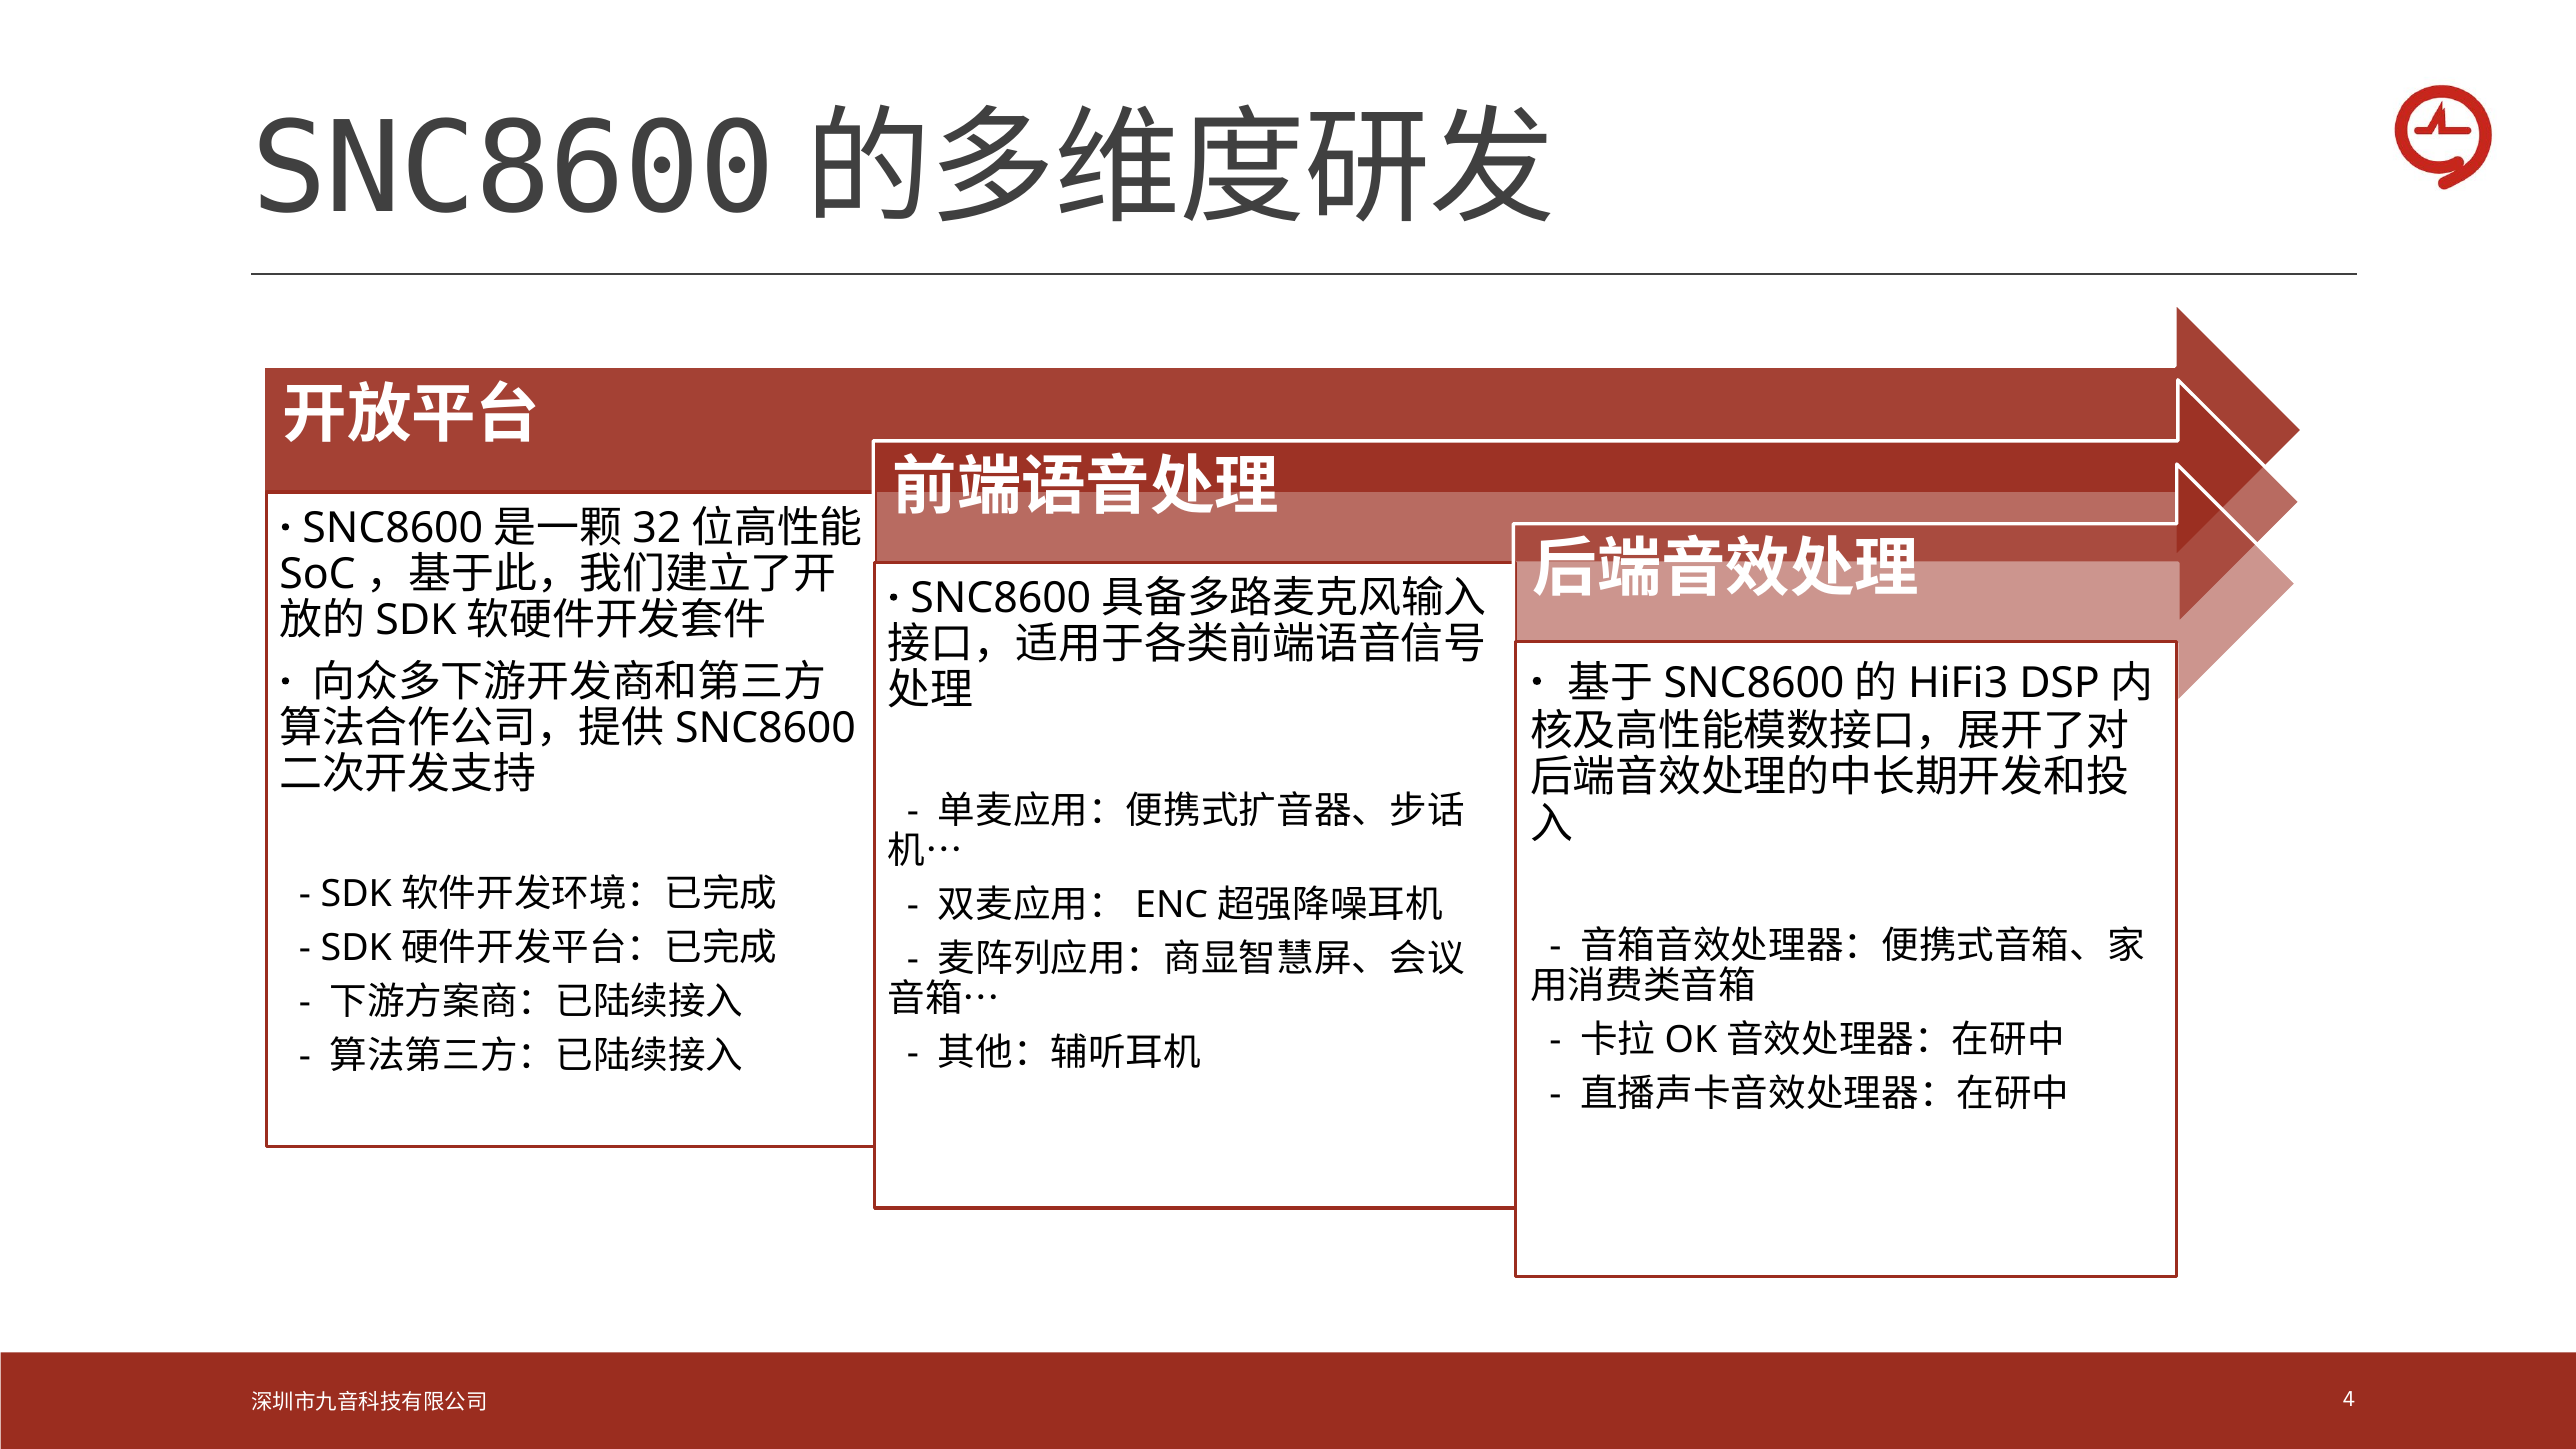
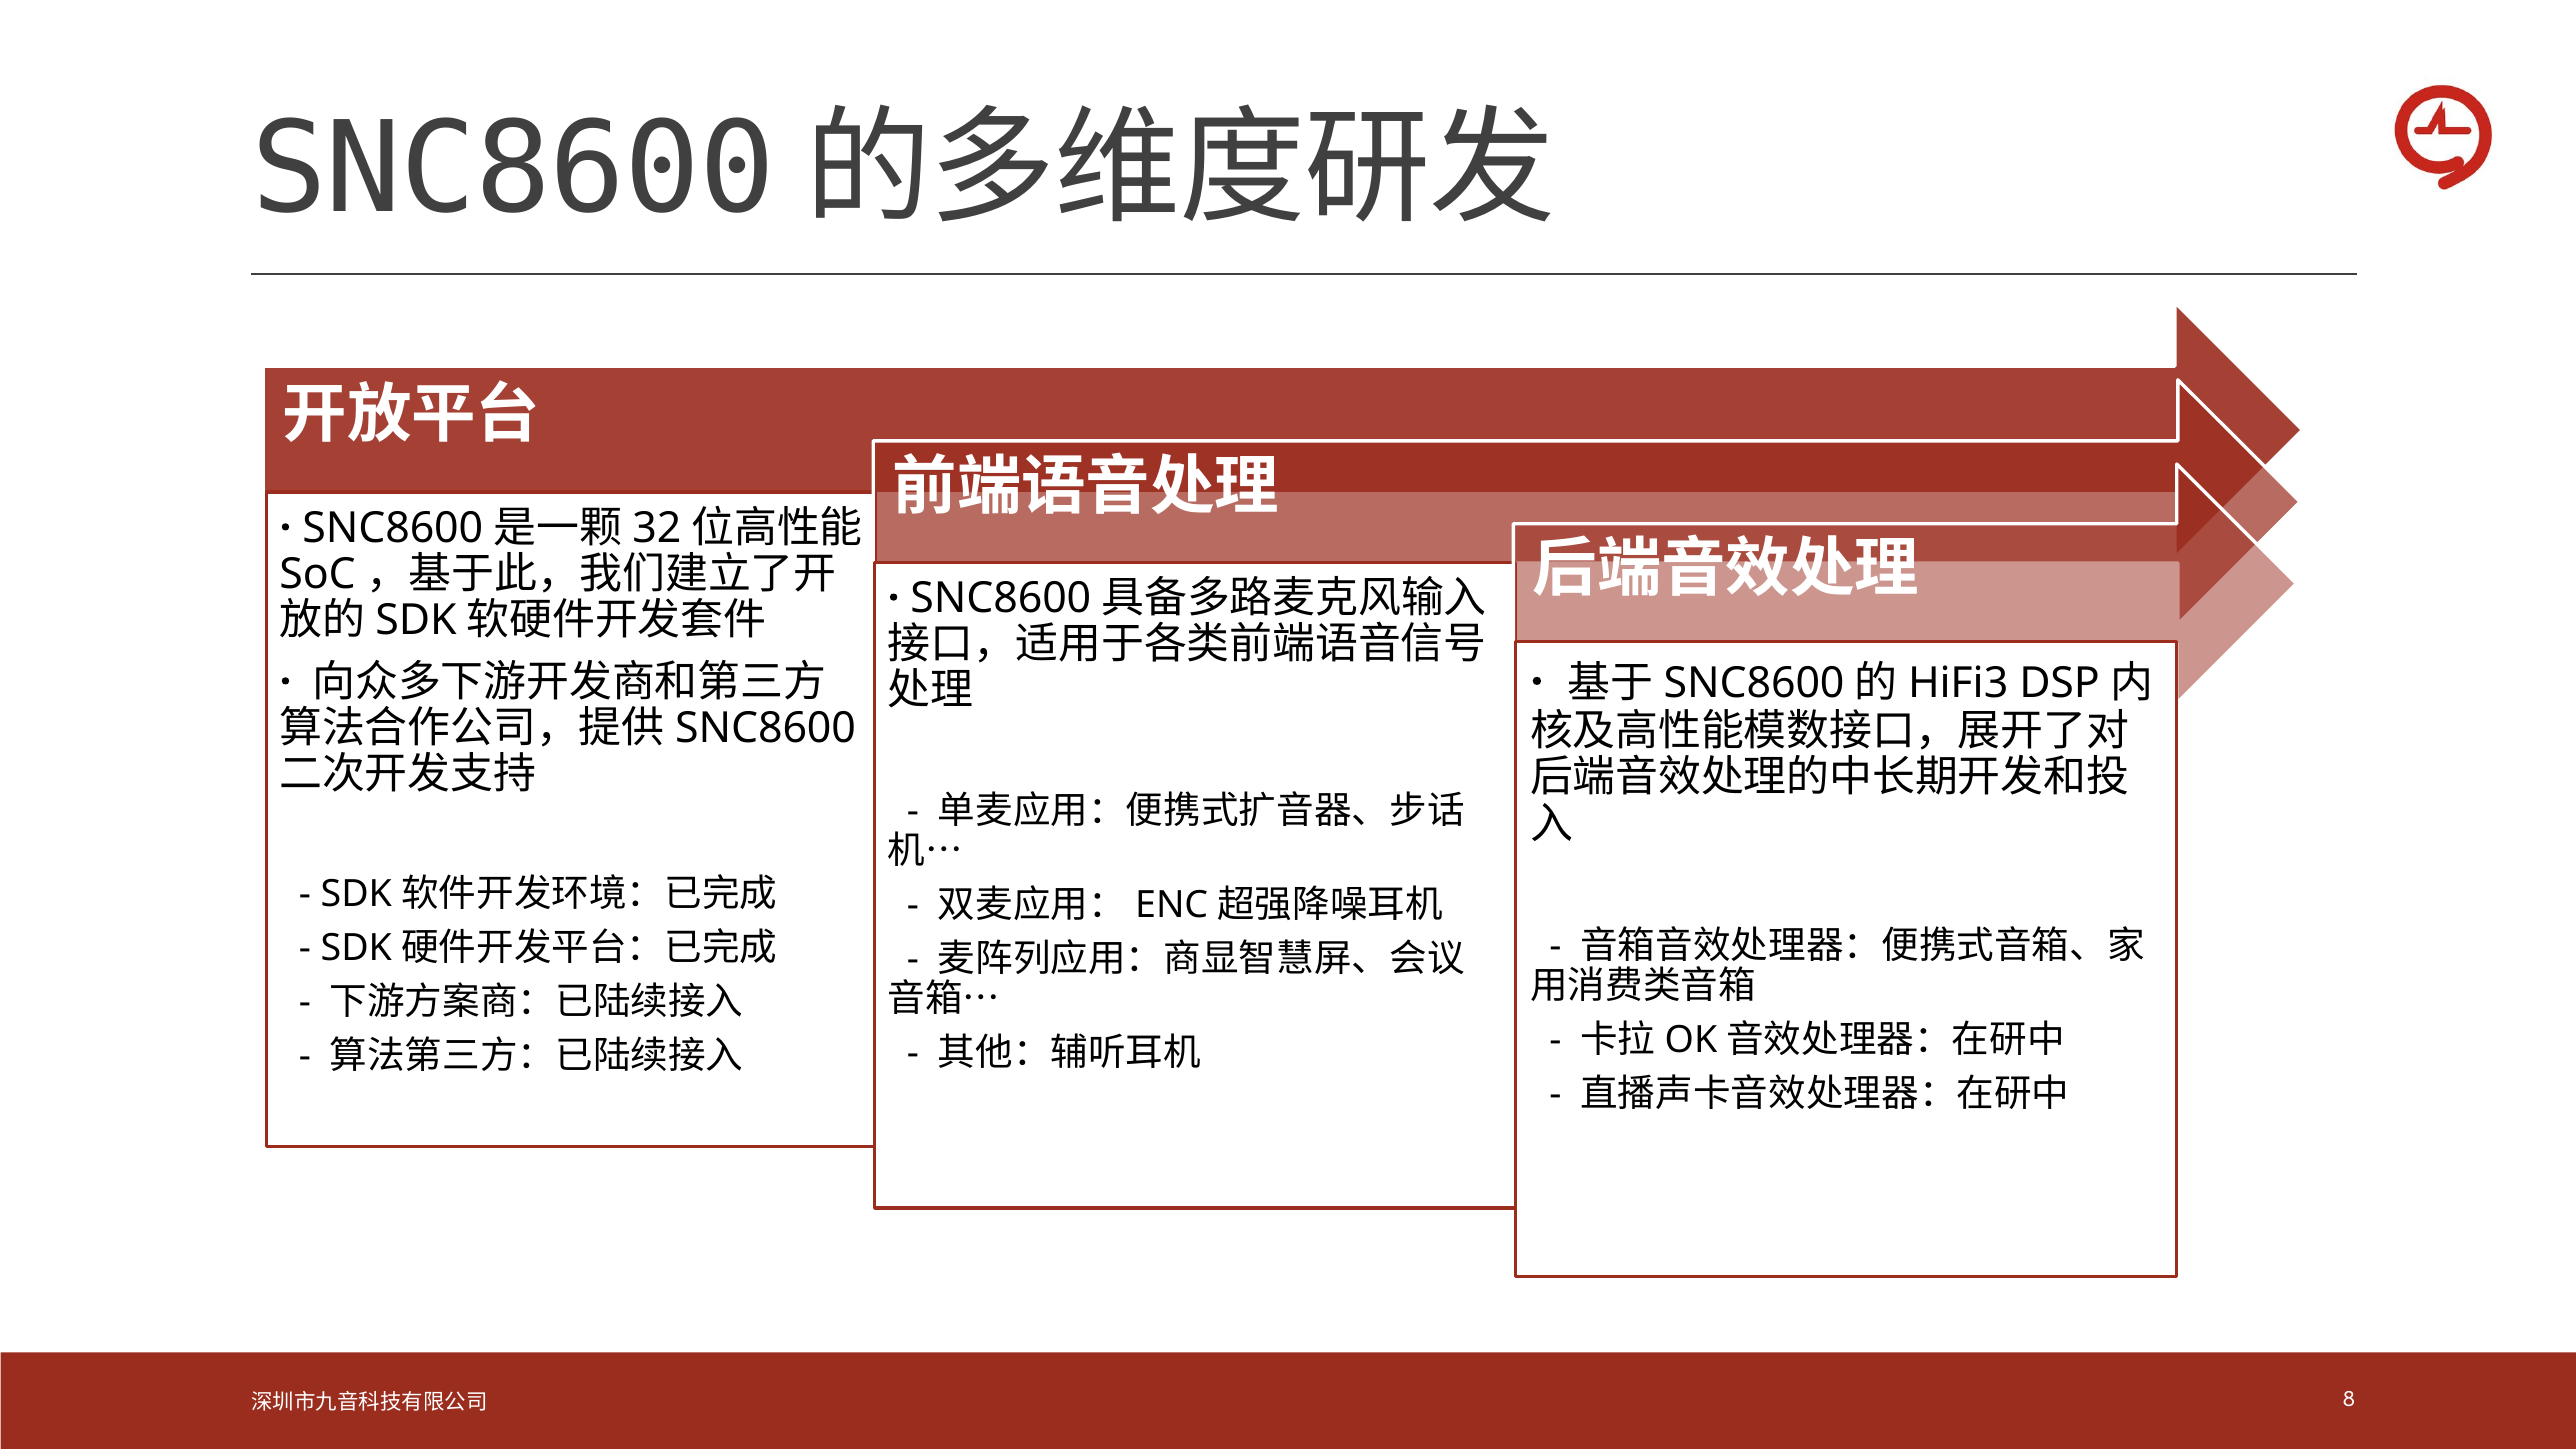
4: 4 -> 8
